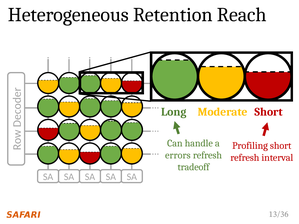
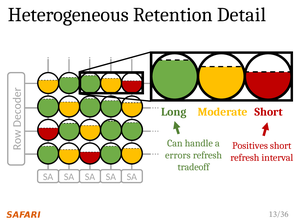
Reach: Reach -> Detail
Profiling: Profiling -> Positives
